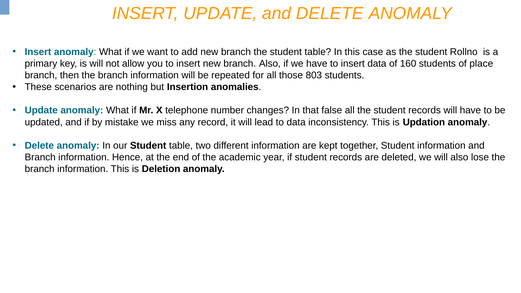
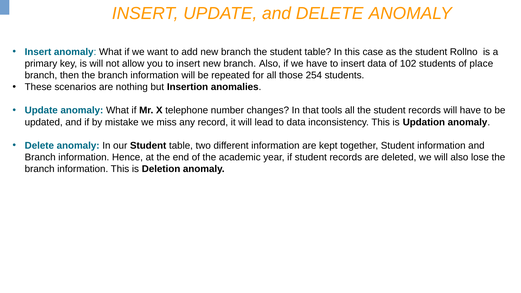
160: 160 -> 102
803: 803 -> 254
false: false -> tools
